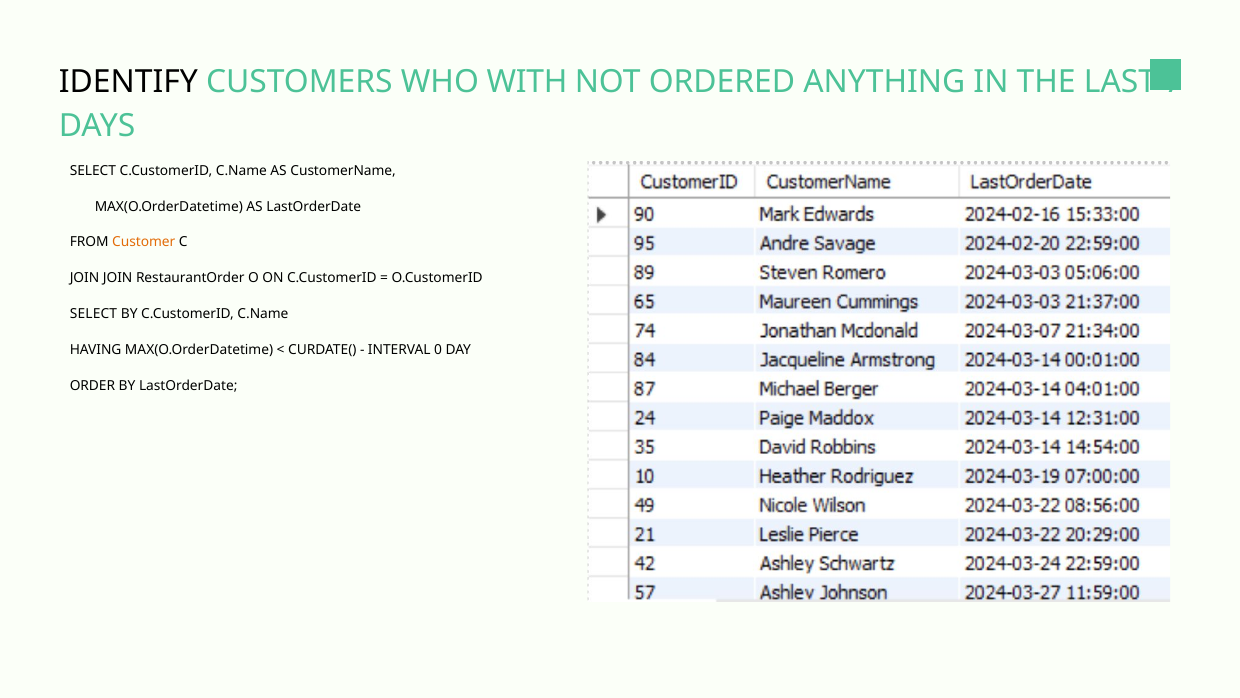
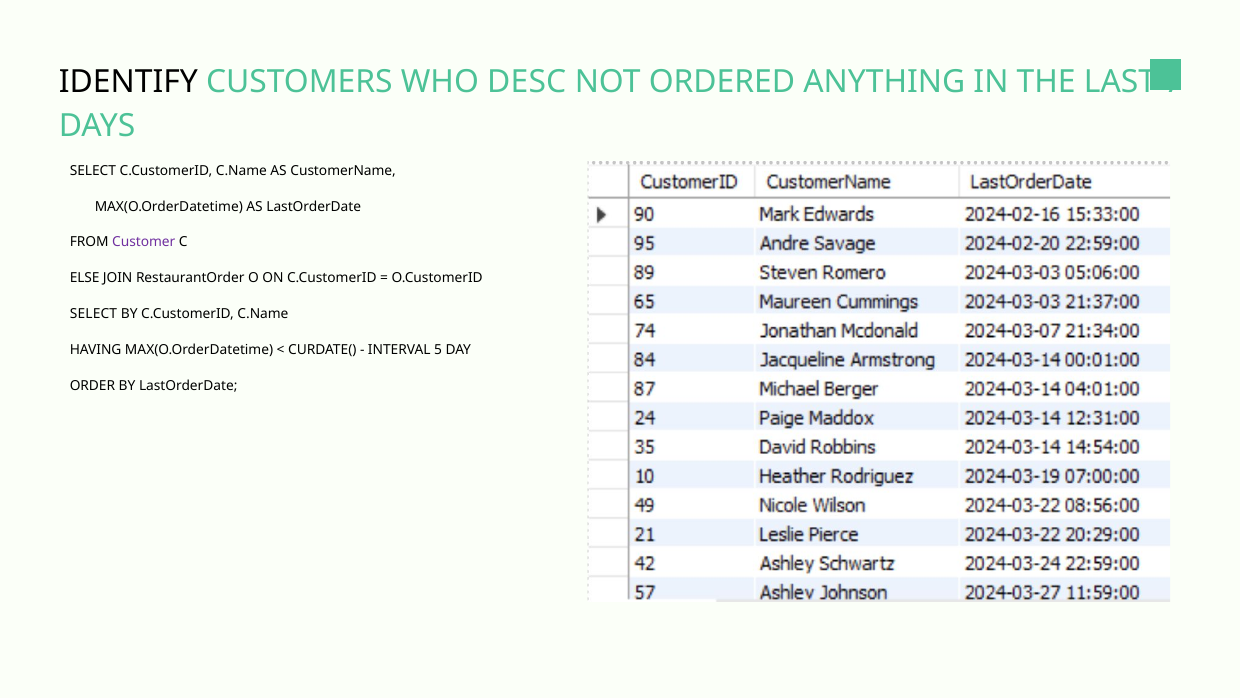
WITH: WITH -> DESC
Customer colour: orange -> purple
JOIN at (85, 278): JOIN -> ELSE
0: 0 -> 5
